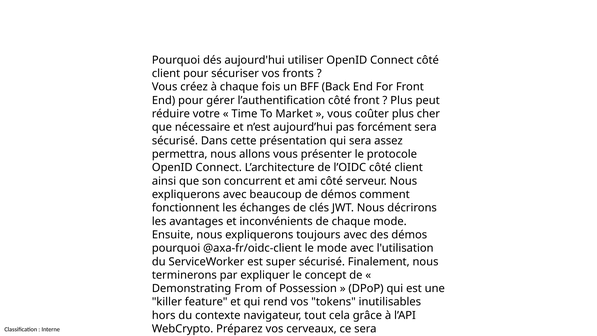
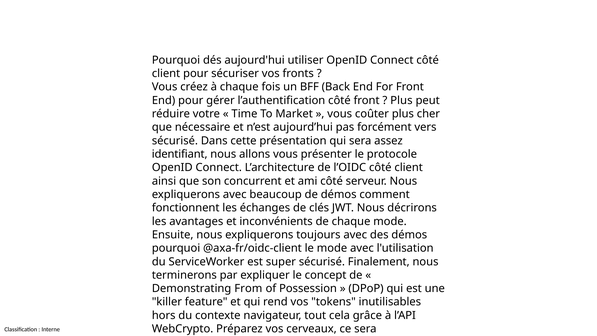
forcément sera: sera -> vers
permettra: permettra -> identifiant
